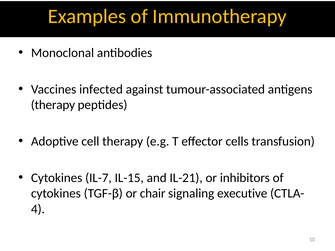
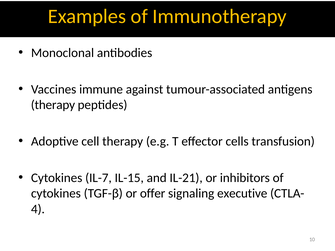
infected: infected -> immune
chair: chair -> offer
